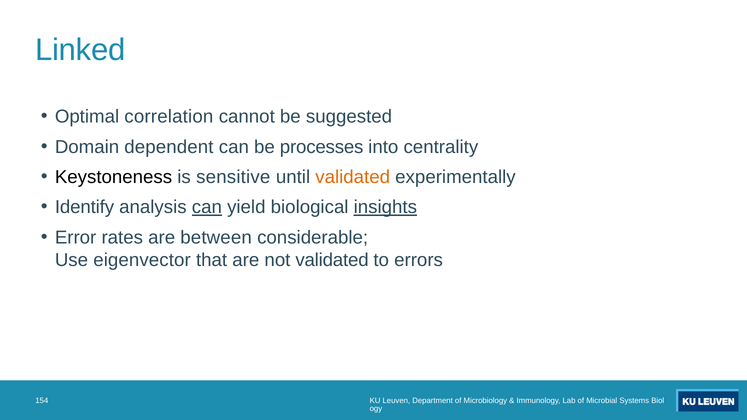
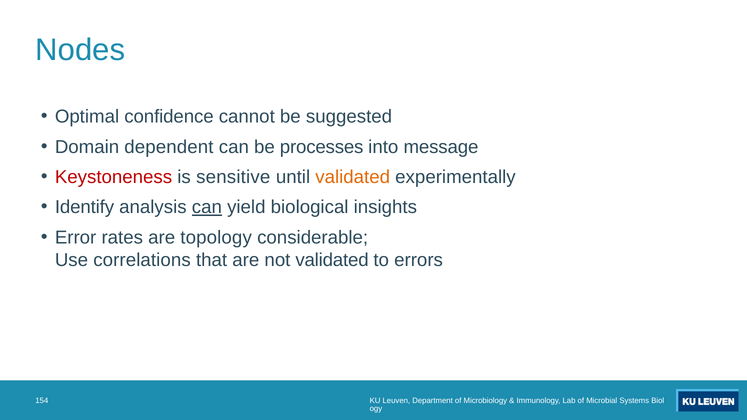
Linked: Linked -> Nodes
correlation: correlation -> confidence
centrality: centrality -> message
Keystoneness colour: black -> red
insights underline: present -> none
between: between -> topology
eigenvector: eigenvector -> correlations
